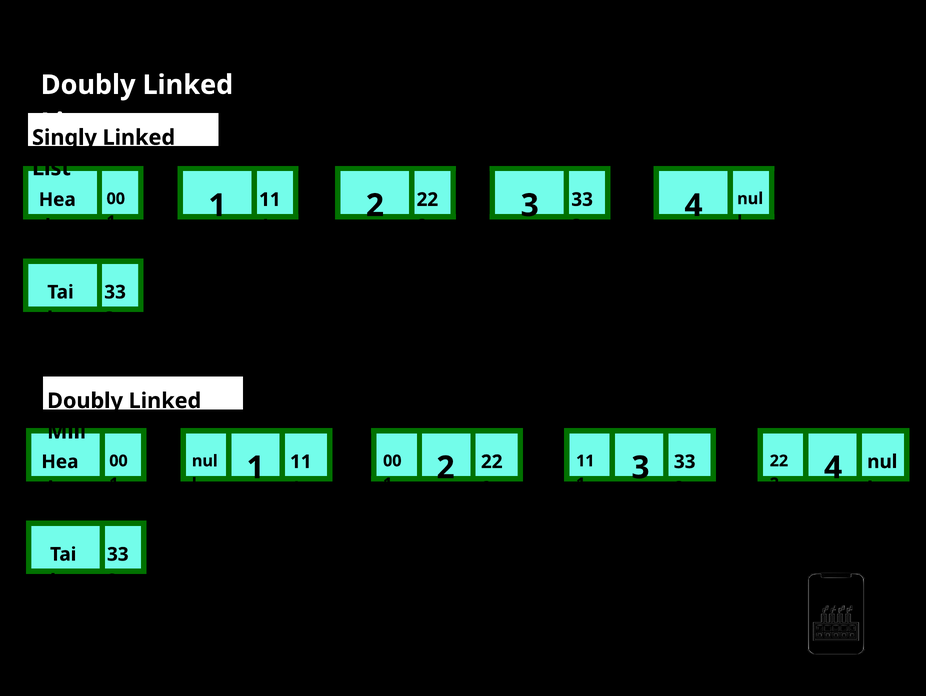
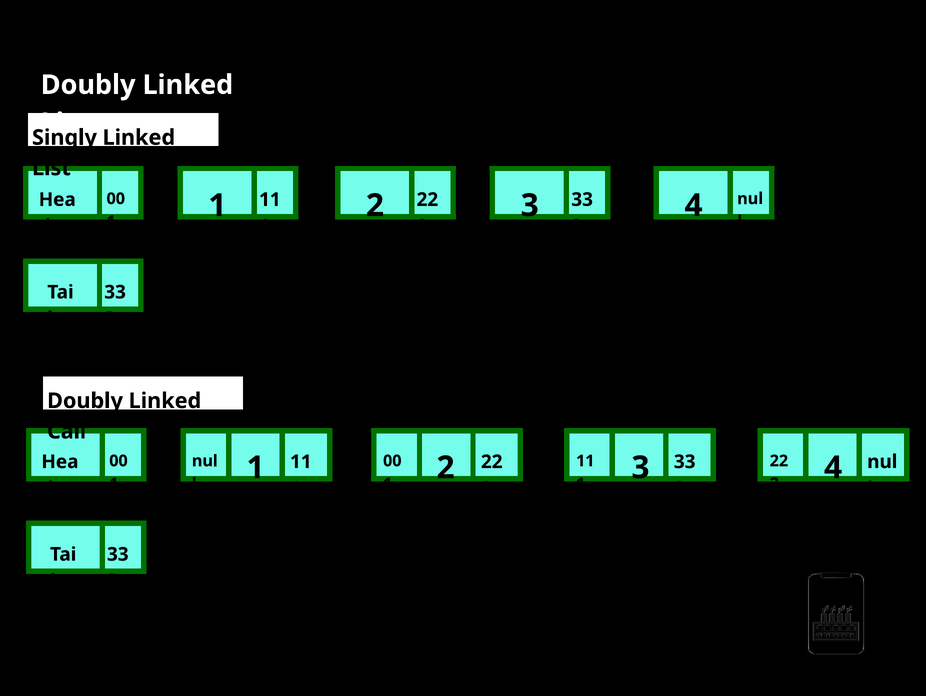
Mill: Mill -> Call
